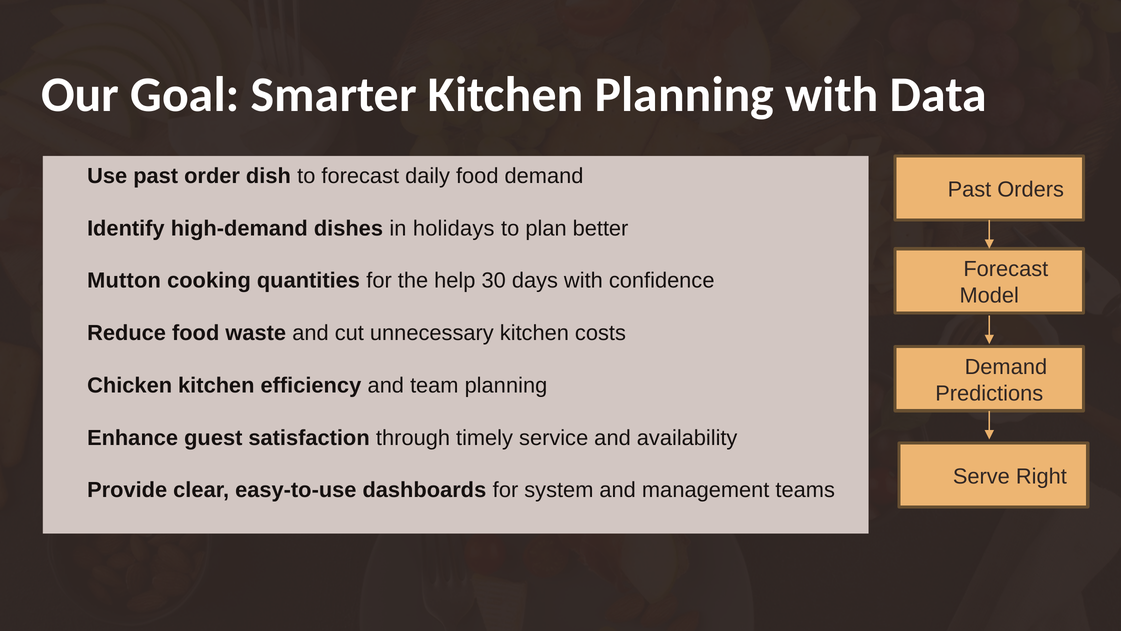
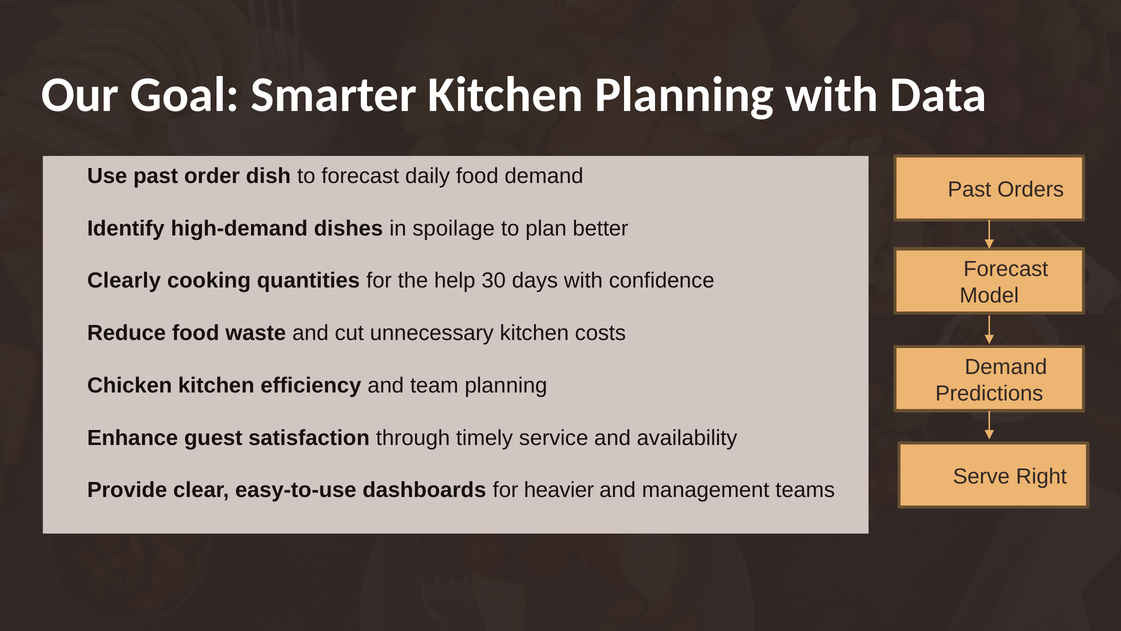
holidays: holidays -> spoilage
Mutton: Mutton -> Clearly
system: system -> heavier
